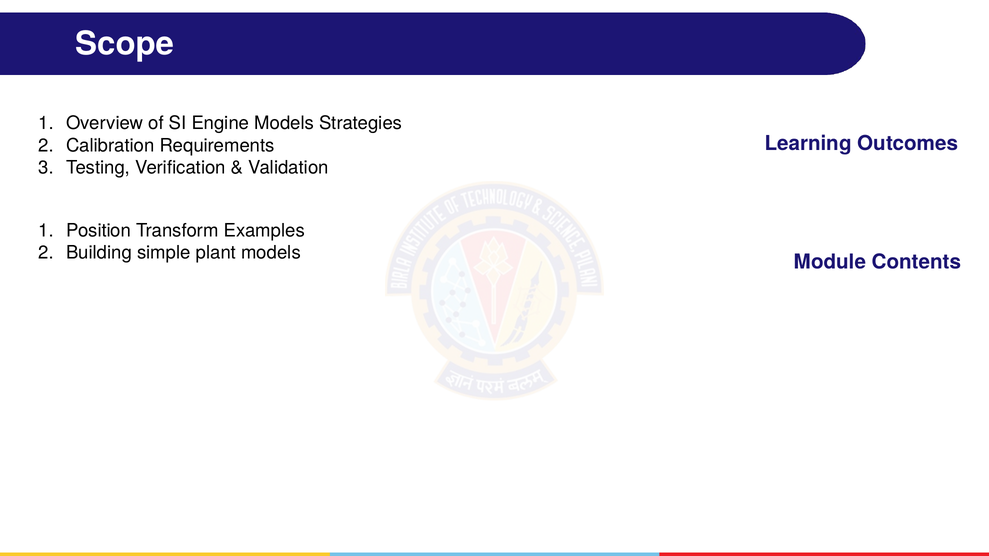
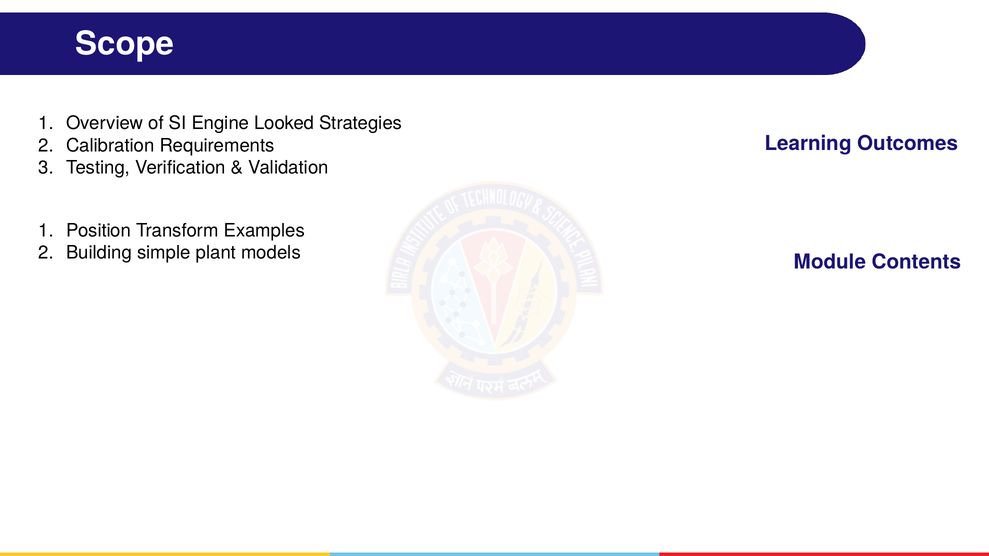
Engine Models: Models -> Looked
